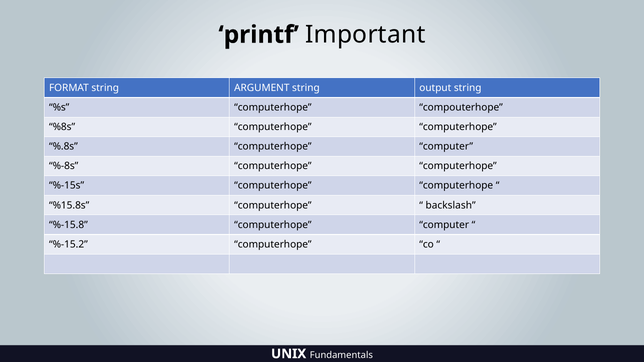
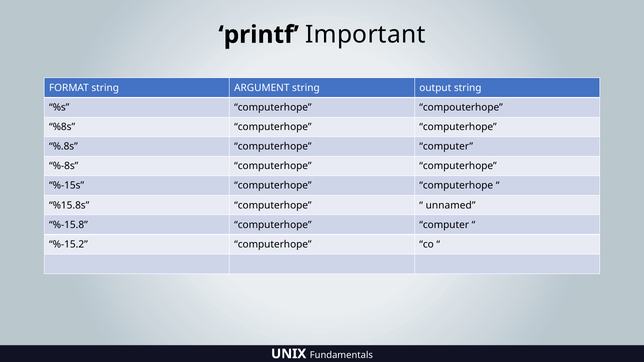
backslash: backslash -> unnamed
